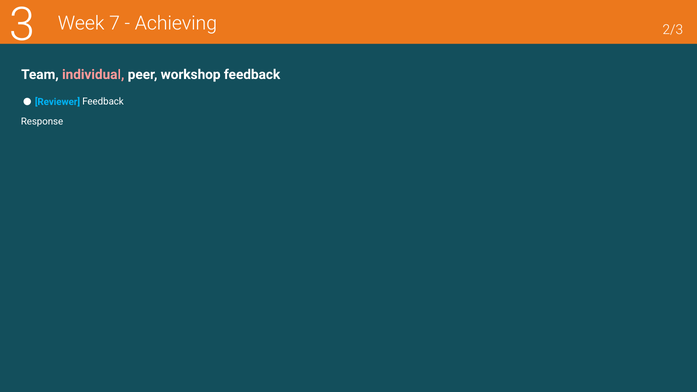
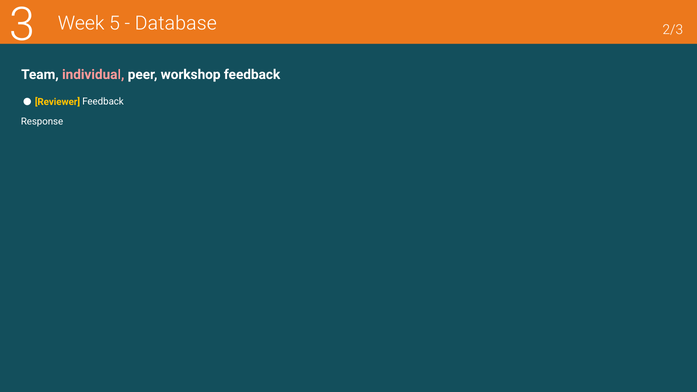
7: 7 -> 5
Achieving: Achieving -> Database
Reviewer colour: light blue -> yellow
